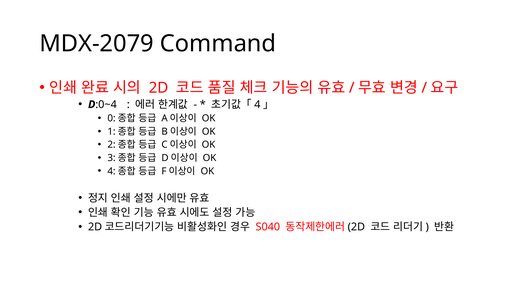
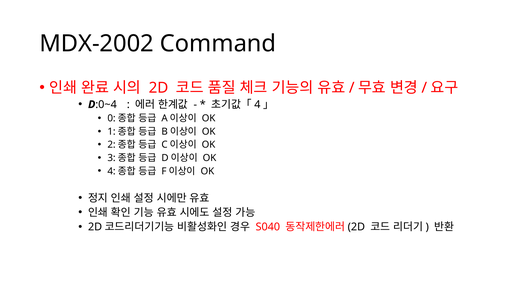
MDX-2079: MDX-2079 -> MDX-2002
